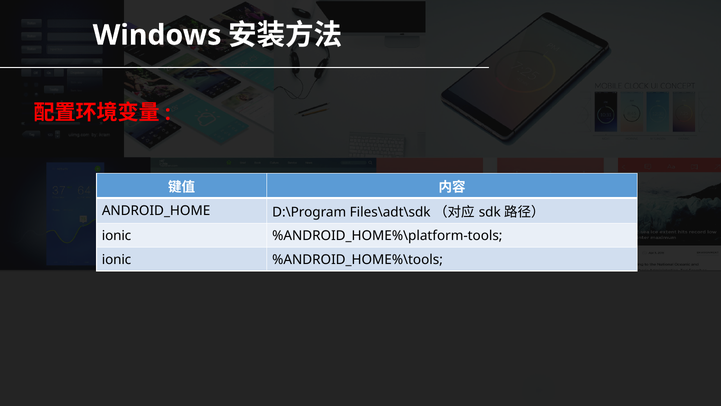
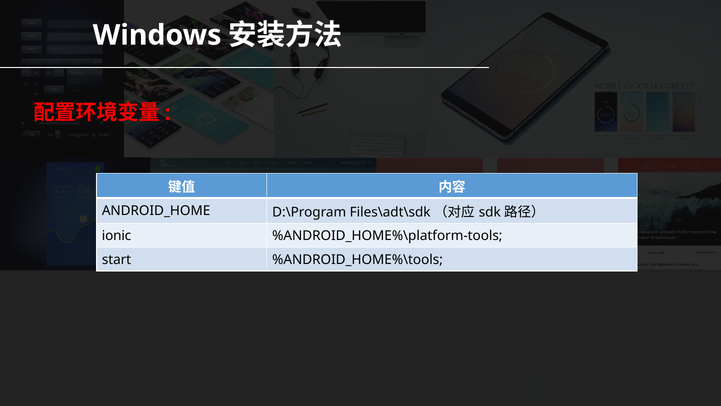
ionic at (117, 260): ionic -> start
